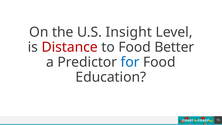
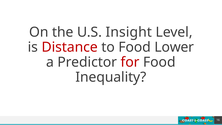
Better: Better -> Lower
for colour: blue -> red
Education: Education -> Inequality
